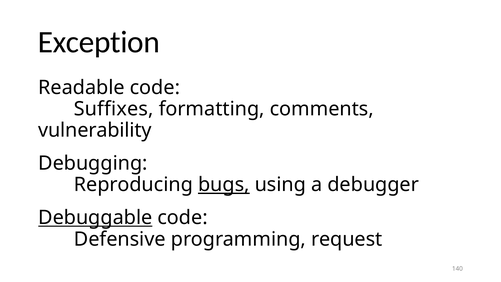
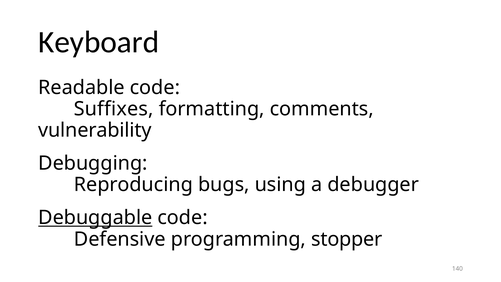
Exception: Exception -> Keyboard
bugs underline: present -> none
request: request -> stopper
